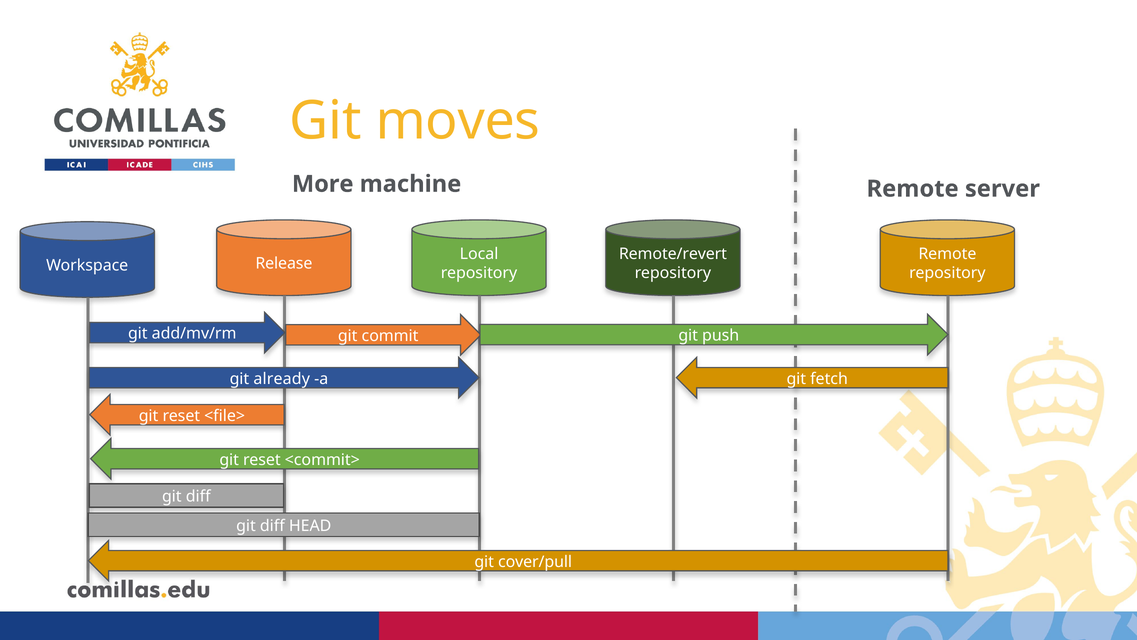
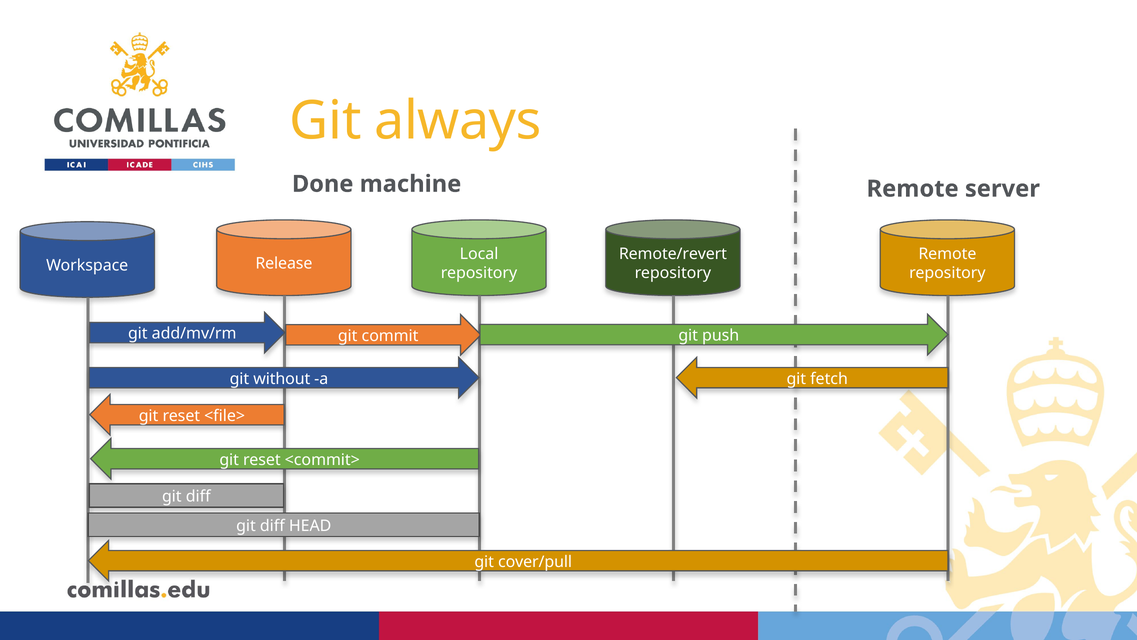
moves: moves -> always
More: More -> Done
already: already -> without
